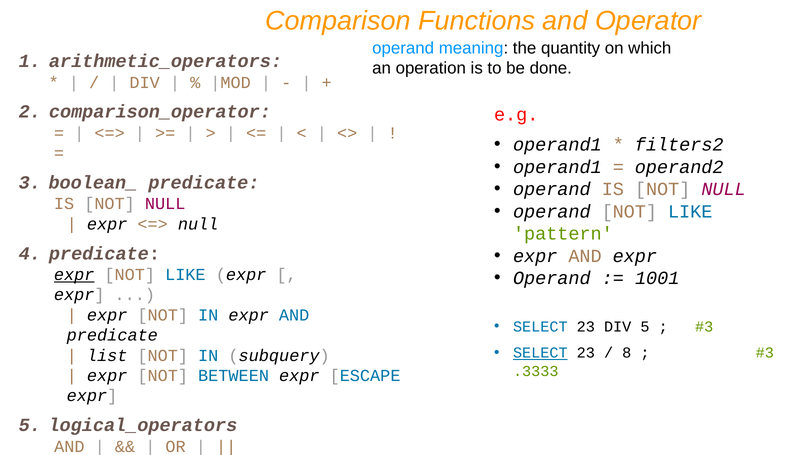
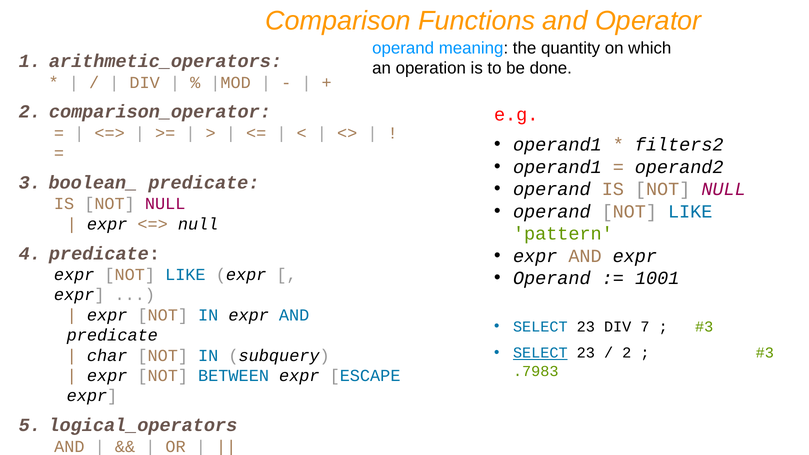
expr at (74, 275) underline: present -> none
DIV 5: 5 -> 7
8 at (627, 353): 8 -> 2
list: list -> char
.3333: .3333 -> .7983
